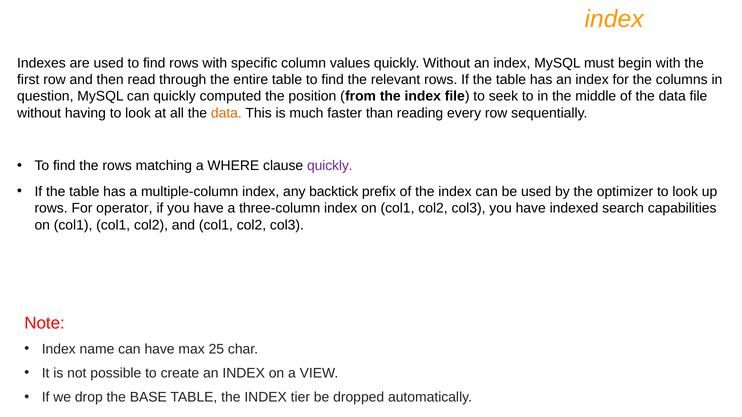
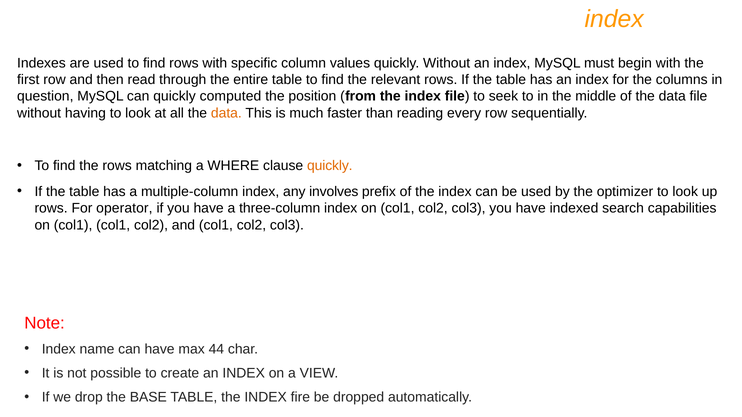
quickly at (330, 166) colour: purple -> orange
backtick: backtick -> involves
25: 25 -> 44
tier: tier -> fire
